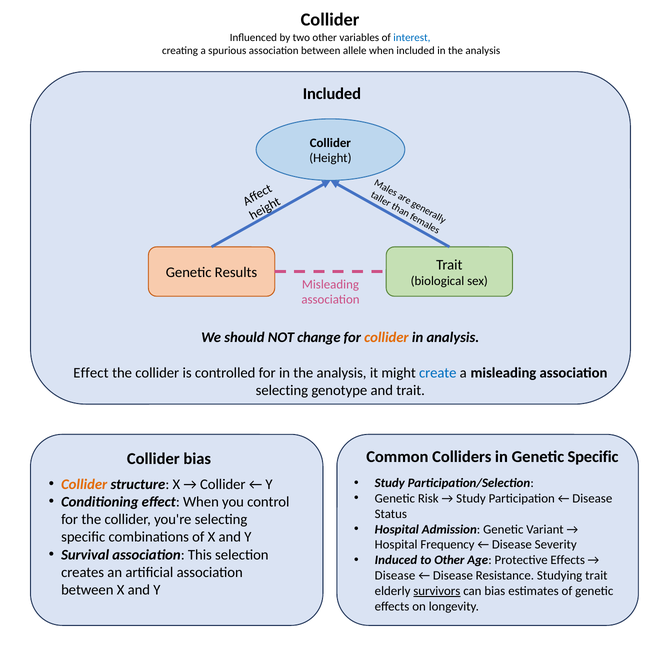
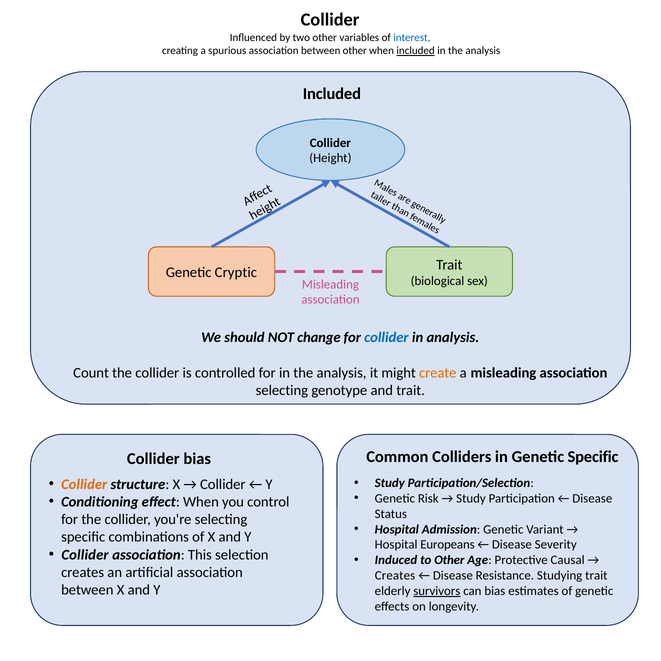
between allele: allele -> other
included at (416, 51) underline: none -> present
Results: Results -> Cryptic
collider at (386, 338) colour: orange -> blue
Effect at (91, 373): Effect -> Count
create colour: blue -> orange
Frequency: Frequency -> Europeans
Survival at (85, 555): Survival -> Collider
Protective Effects: Effects -> Causal
Disease at (395, 576): Disease -> Creates
